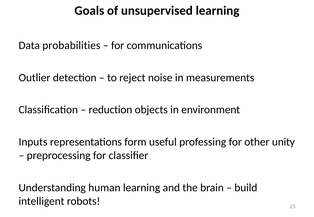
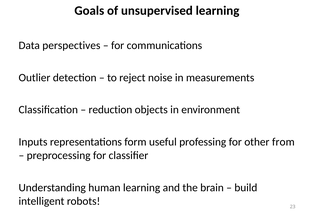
probabilities: probabilities -> perspectives
unity: unity -> from
